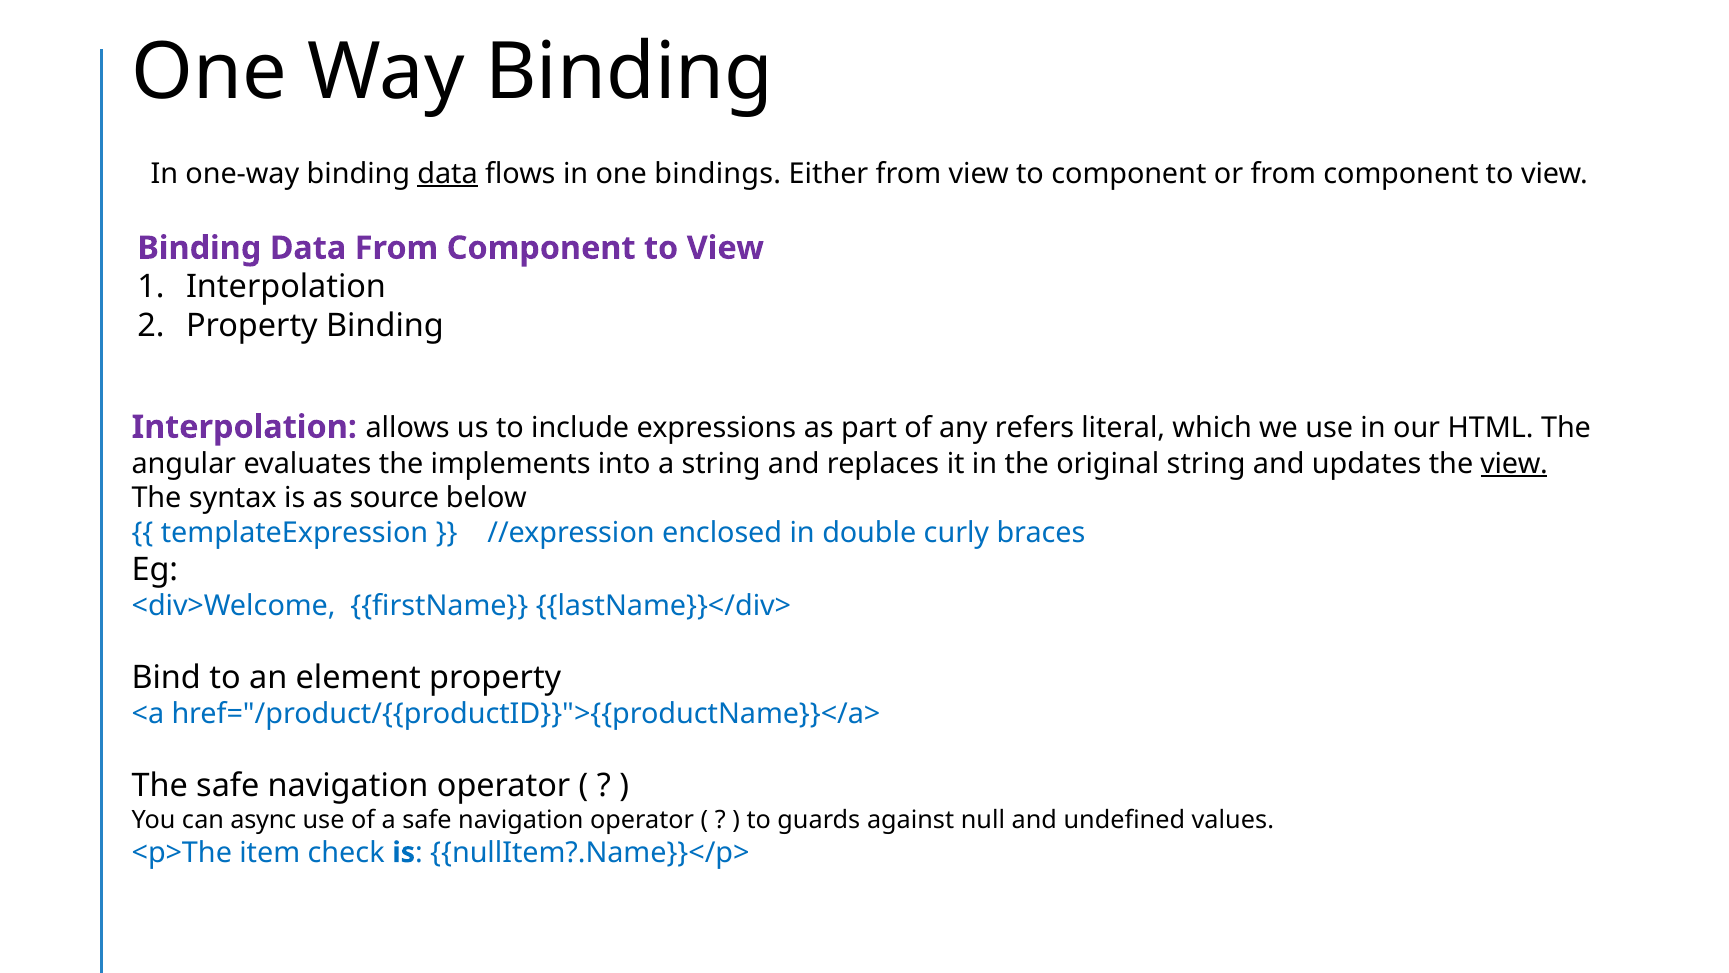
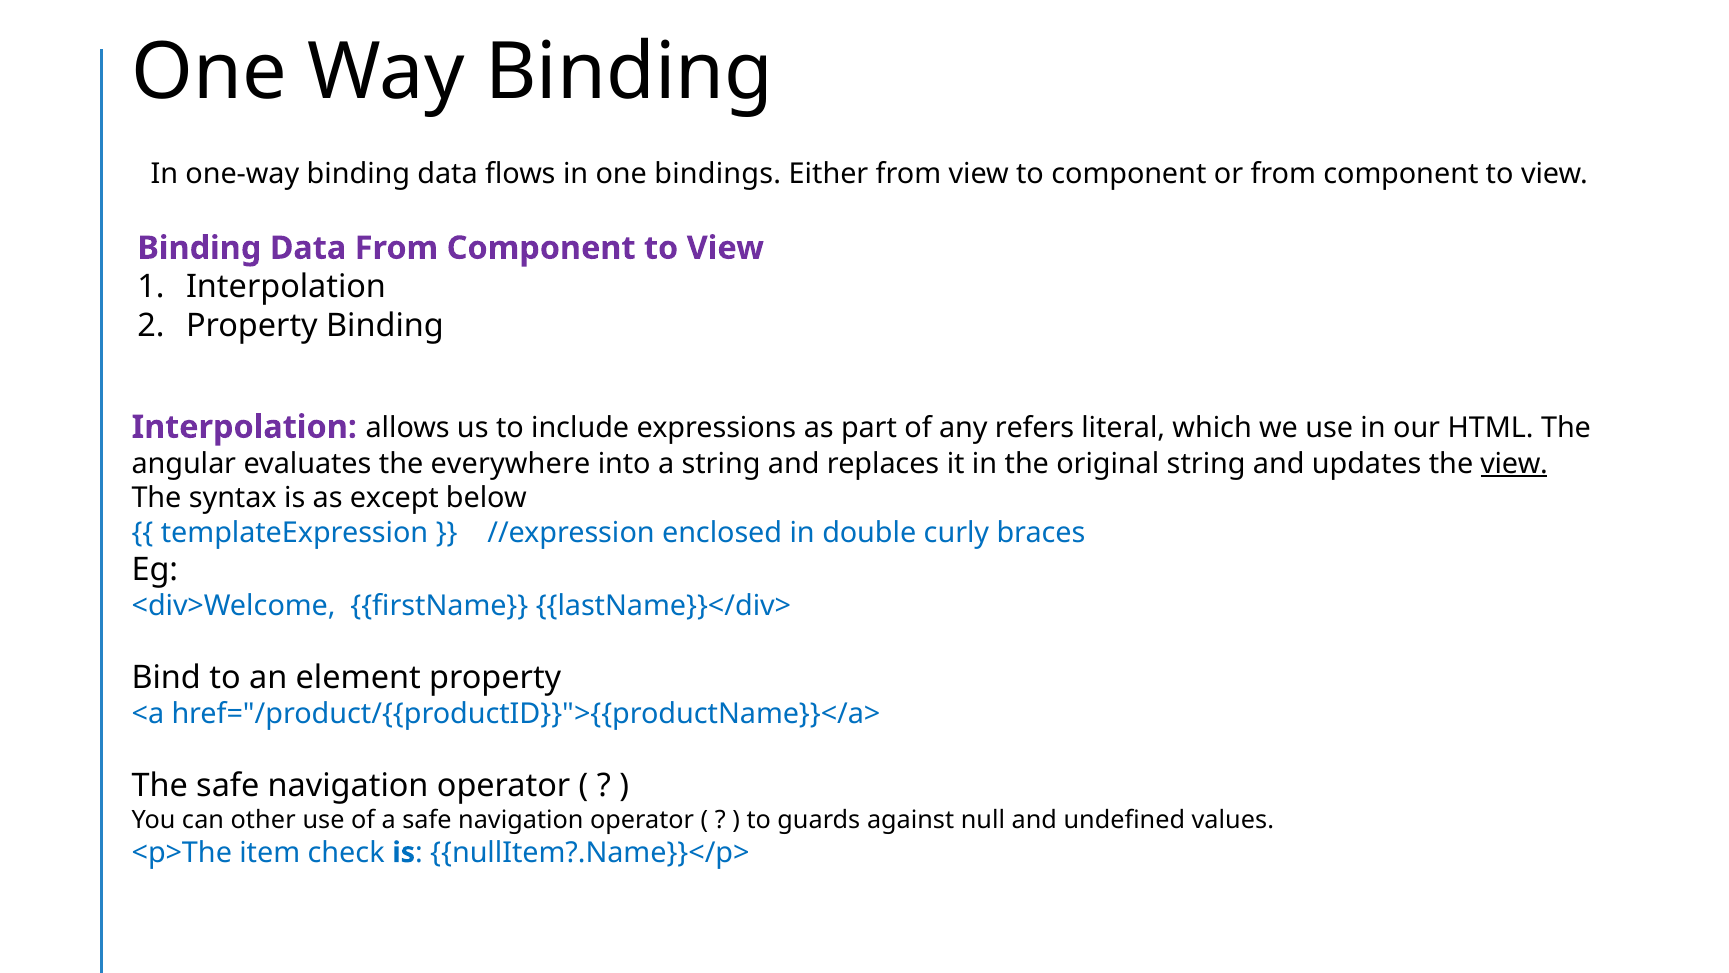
data at (448, 174) underline: present -> none
implements: implements -> everywhere
source: source -> except
async: async -> other
